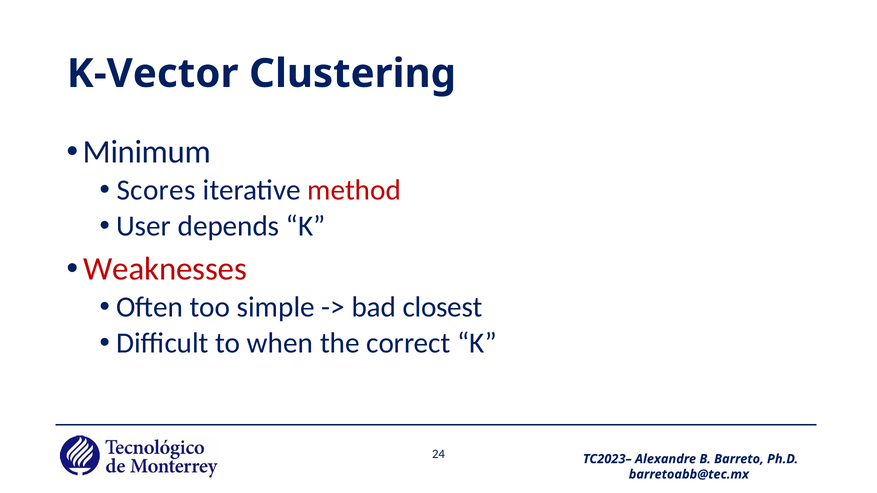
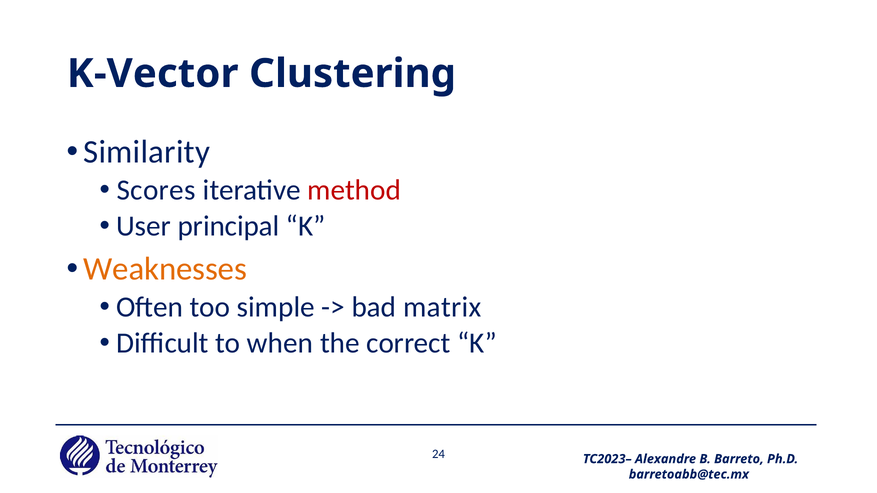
Minimum: Minimum -> Similarity
depends: depends -> principal
Weaknesses colour: red -> orange
closest: closest -> matrix
